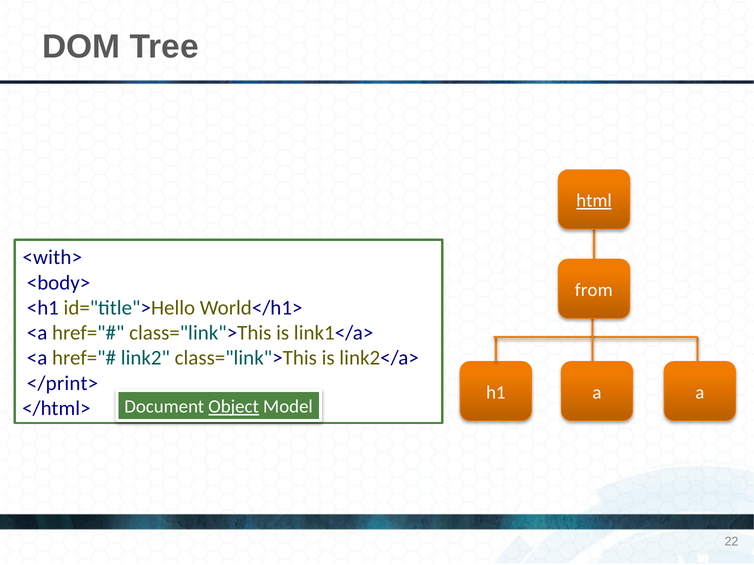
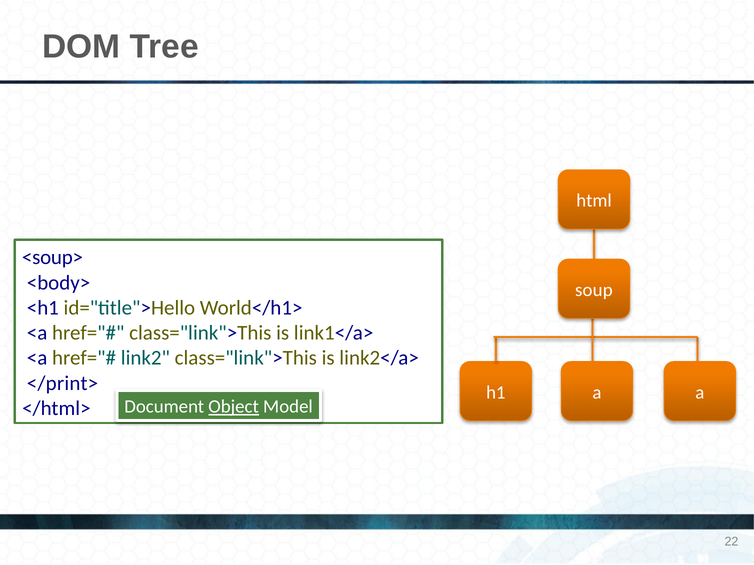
html underline: present -> none
<with>: <with> -> <soup>
from: from -> soup
